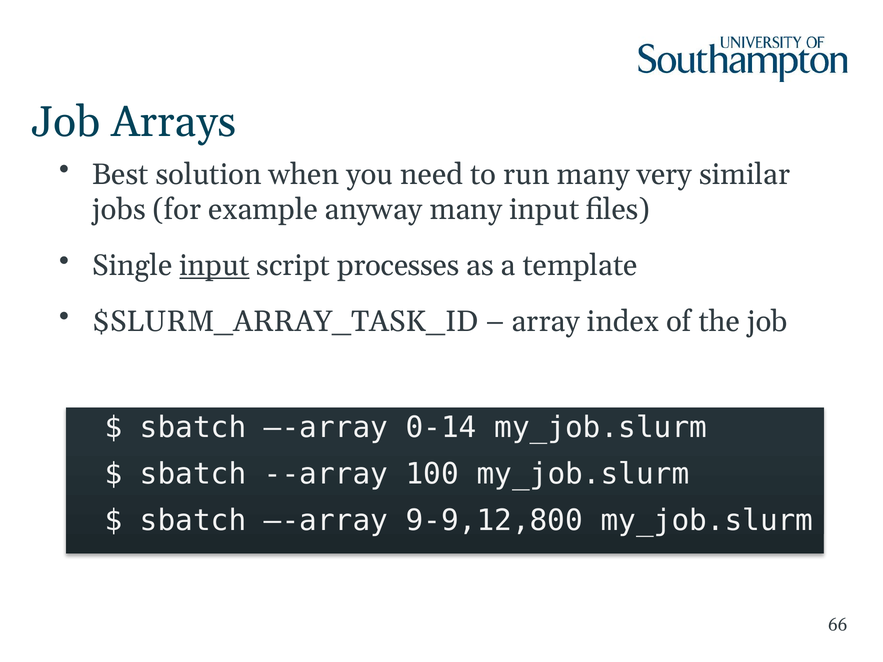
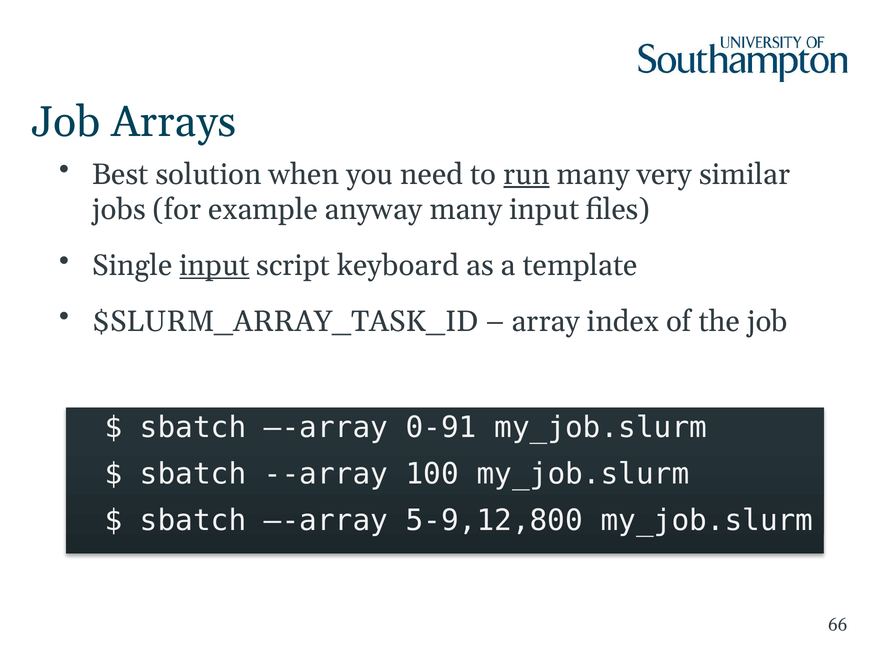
run underline: none -> present
processes: processes -> keyboard
0-14: 0-14 -> 0-91
9-9,12,800: 9-9,12,800 -> 5-9,12,800
